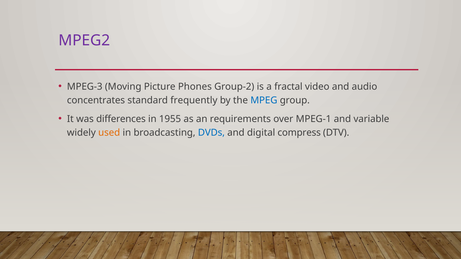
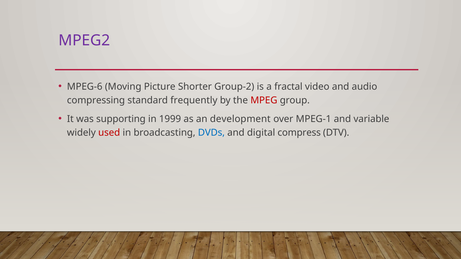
MPEG-3: MPEG-3 -> MPEG-6
Phones: Phones -> Shorter
concentrates: concentrates -> compressing
MPEG colour: blue -> red
differences: differences -> supporting
1955: 1955 -> 1999
requirements: requirements -> development
used colour: orange -> red
